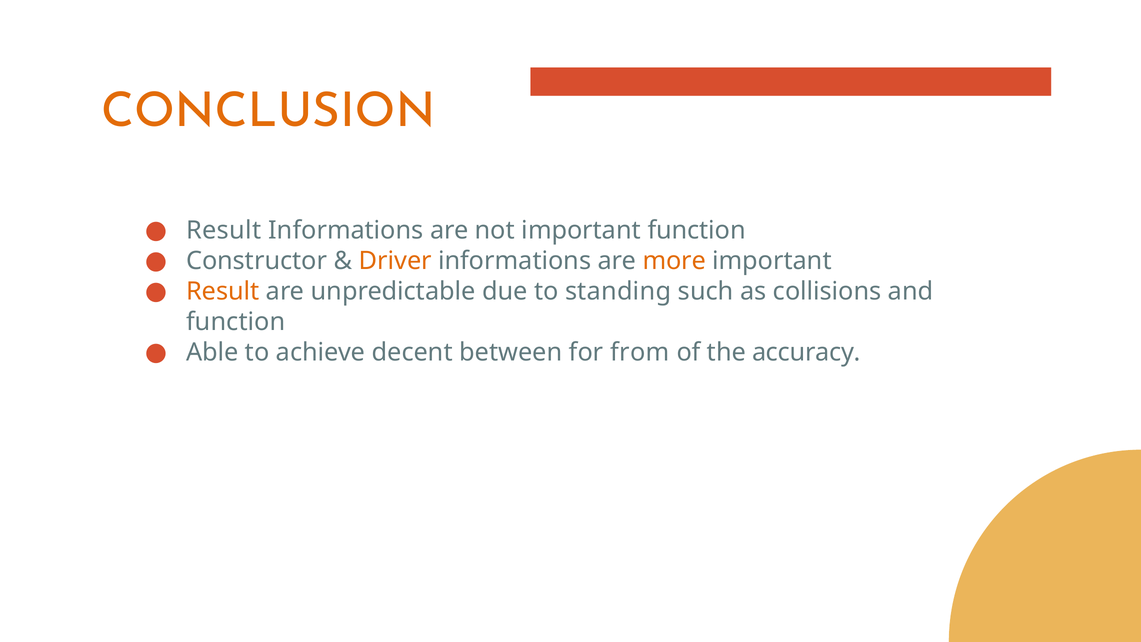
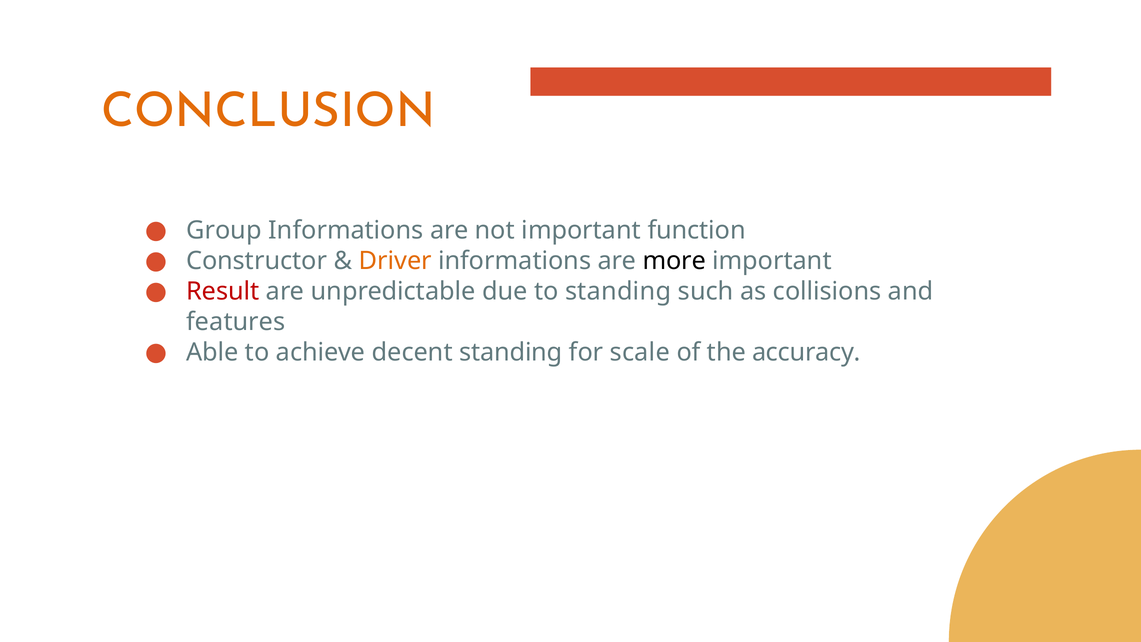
Result at (224, 230): Result -> Group
more colour: orange -> black
Result at (223, 291) colour: orange -> red
function at (236, 322): function -> features
decent between: between -> standing
from: from -> scale
